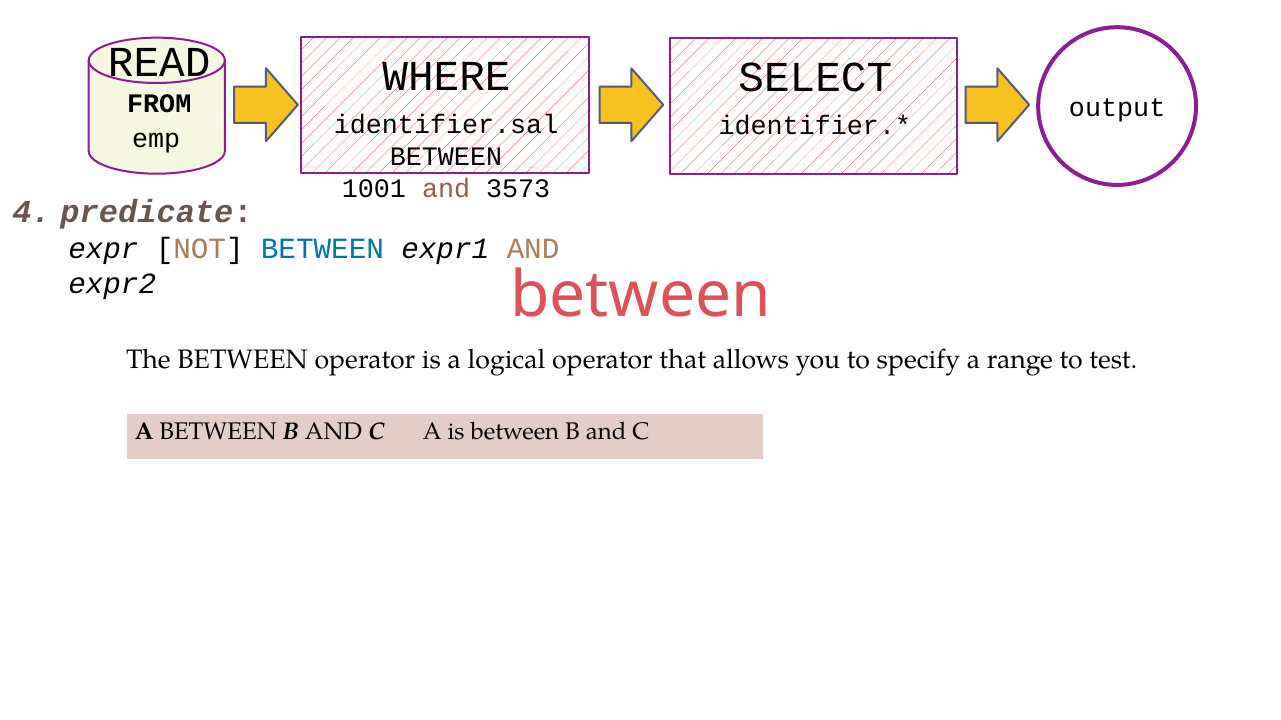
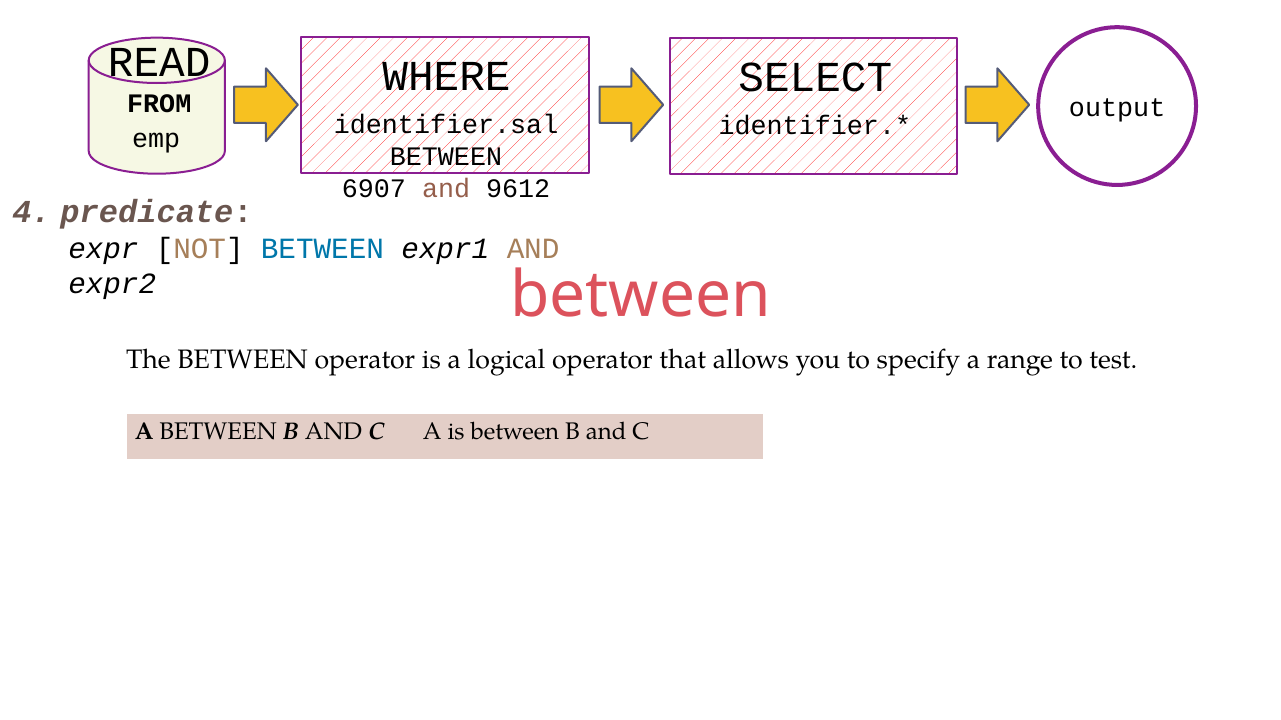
1001: 1001 -> 6907
3573: 3573 -> 9612
